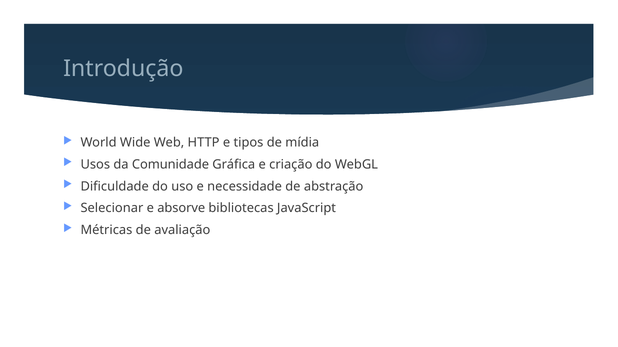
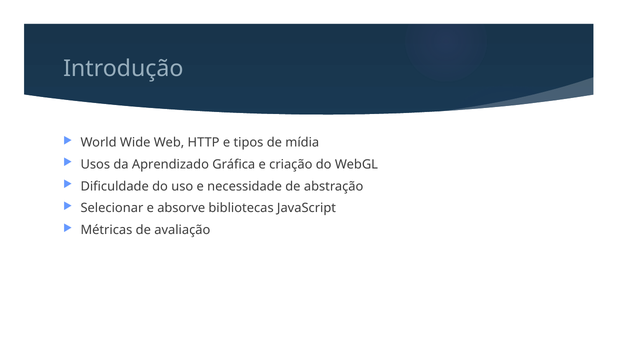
Comunidade: Comunidade -> Aprendizado
